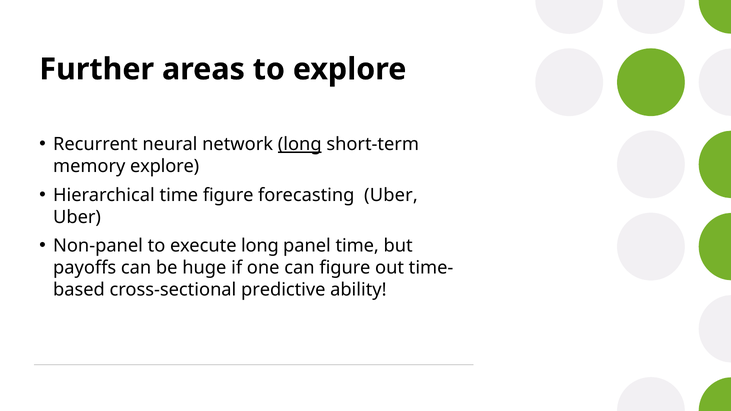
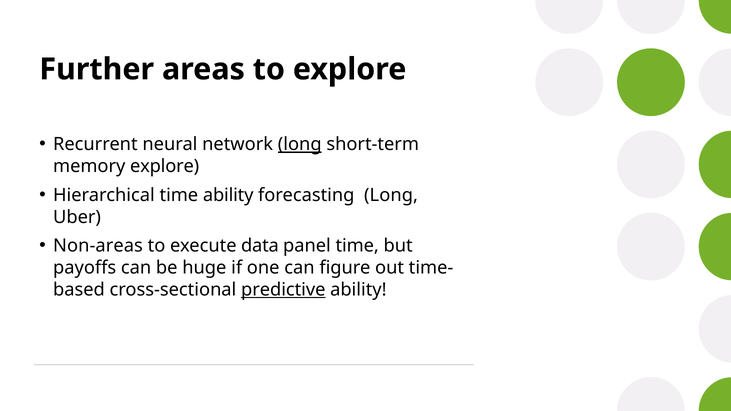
time figure: figure -> ability
forecasting Uber: Uber -> Long
Non-panel: Non-panel -> Non-areas
execute long: long -> data
predictive underline: none -> present
